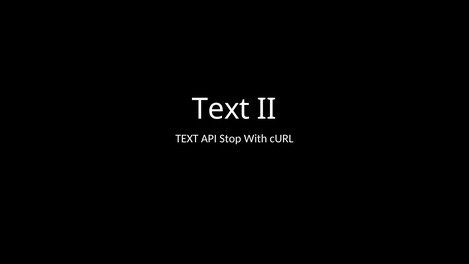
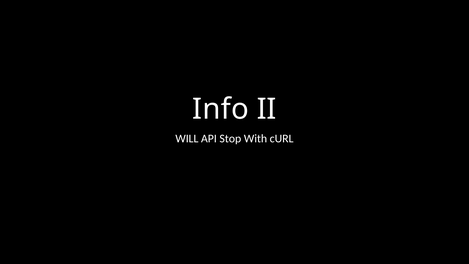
Text at (221, 109): Text -> Info
TEXT at (187, 139): TEXT -> WILL
